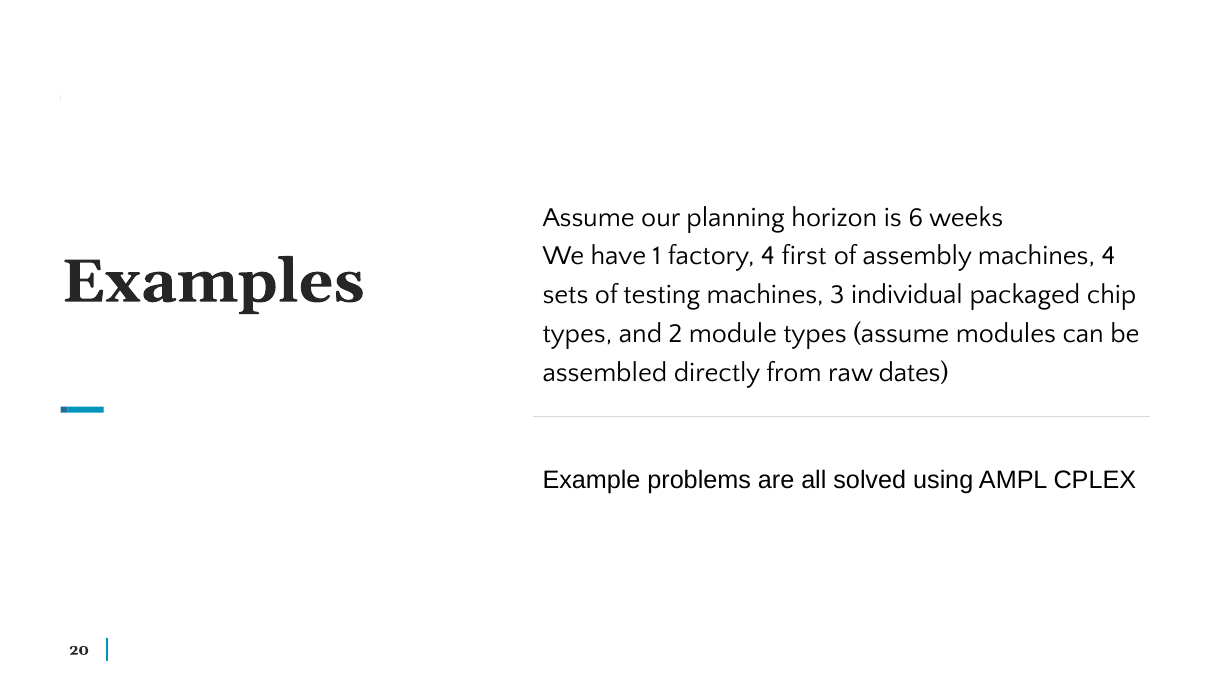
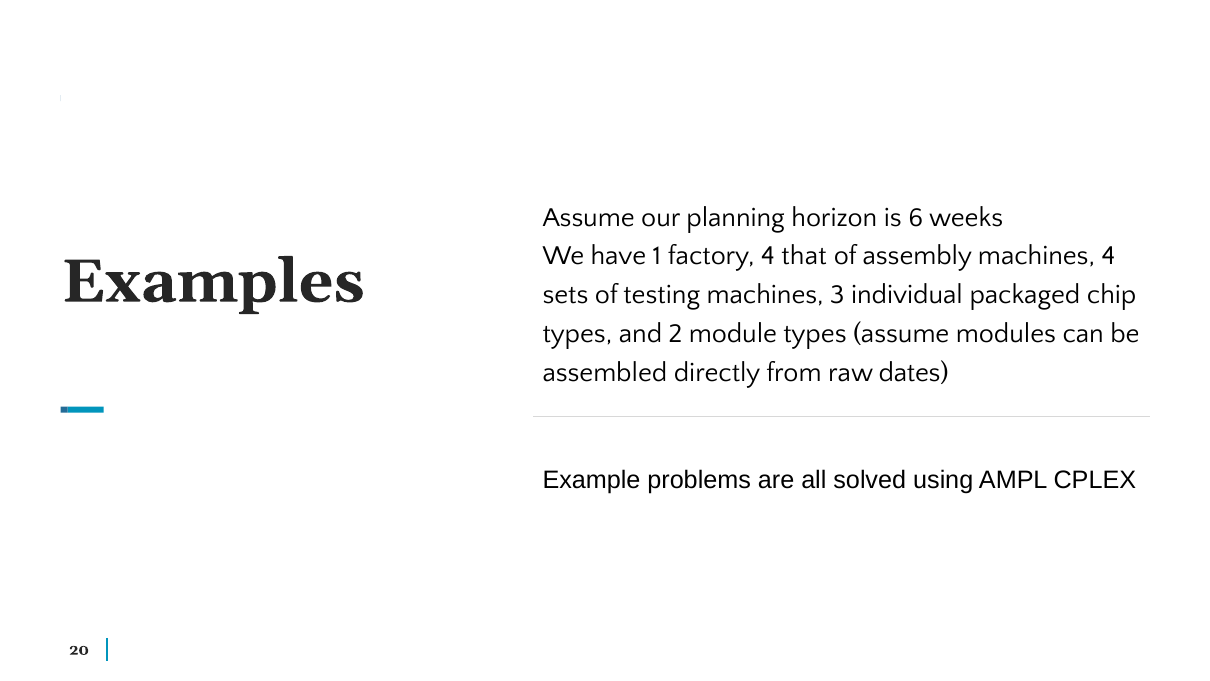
first: first -> that
